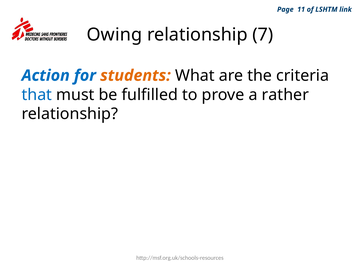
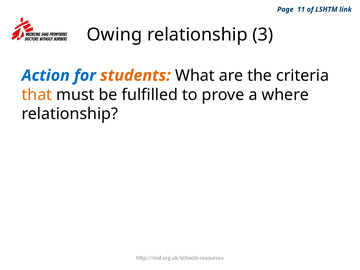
7: 7 -> 3
that colour: blue -> orange
rather: rather -> where
